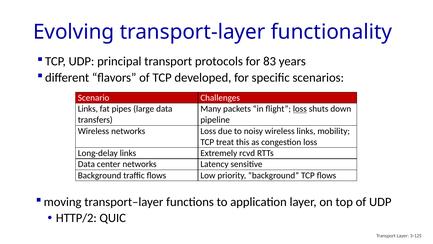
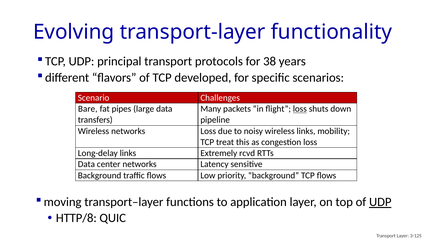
83: 83 -> 38
Links at (88, 109): Links -> Bare
UDP at (380, 202) underline: none -> present
HTTP/2: HTTP/2 -> HTTP/8
